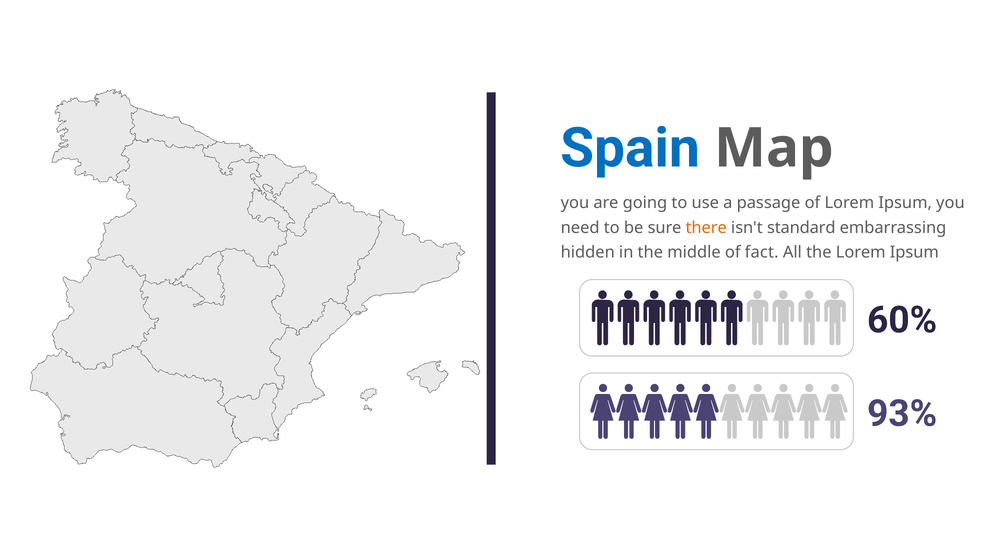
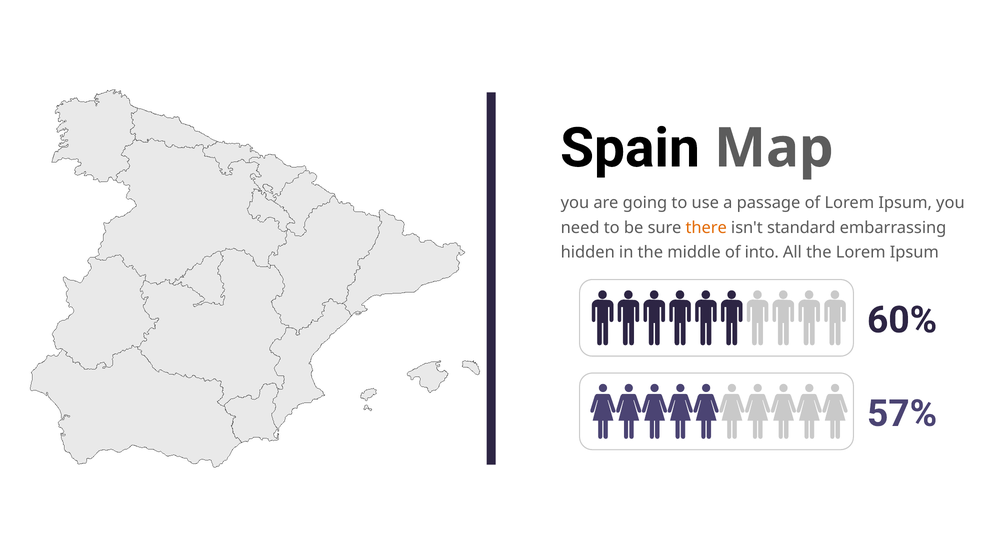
Spain colour: blue -> black
fact: fact -> into
93%: 93% -> 57%
